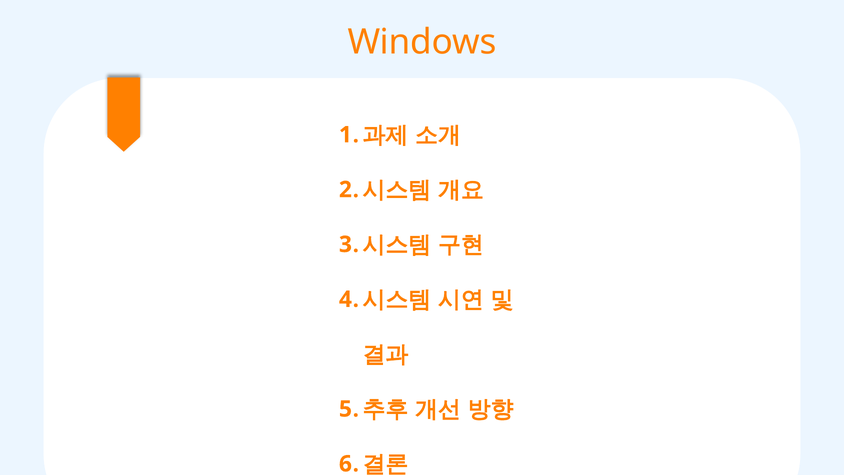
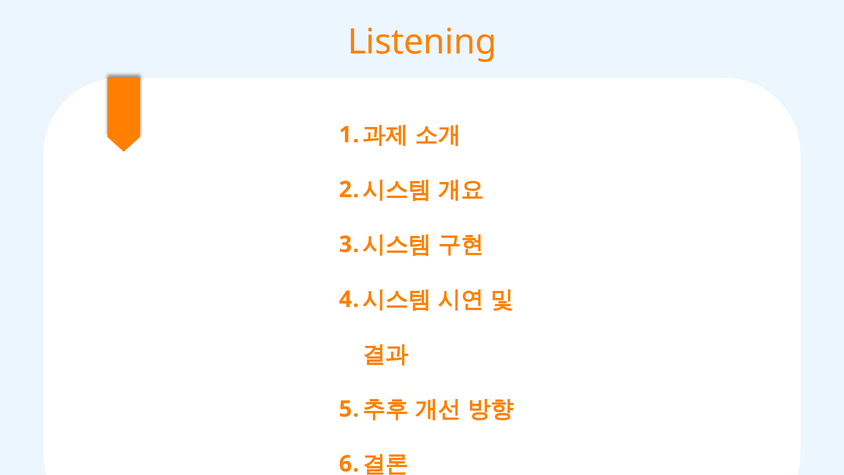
Windows: Windows -> Listening
